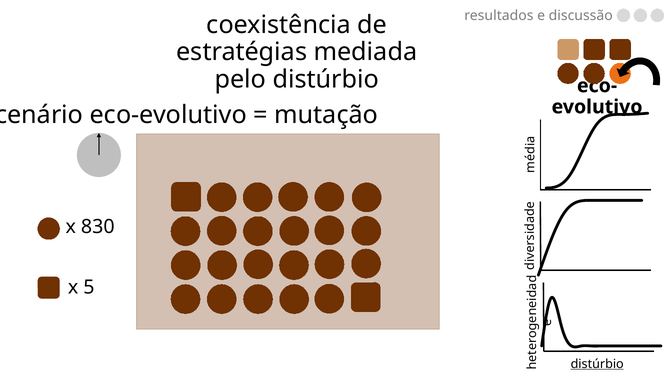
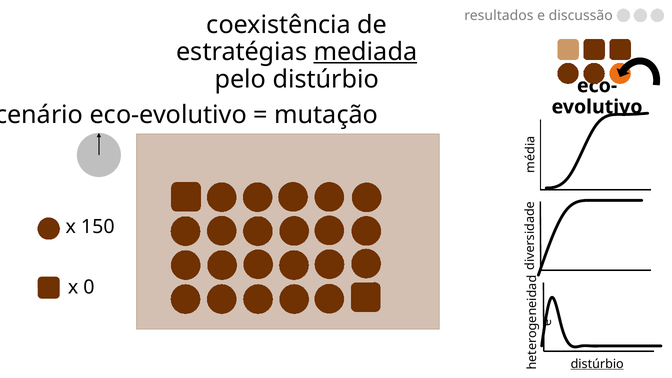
mediada underline: none -> present
830: 830 -> 150
5: 5 -> 0
